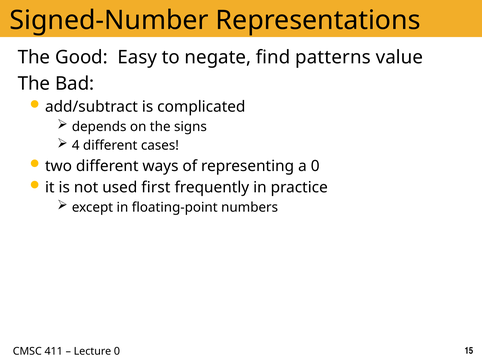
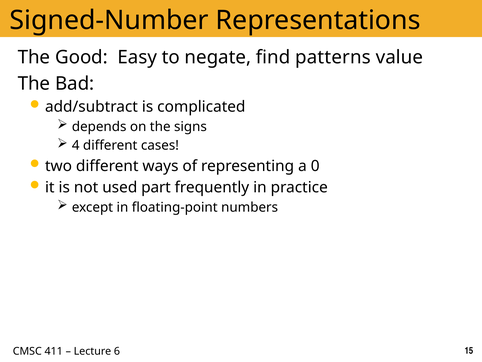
first: first -> part
0 at (117, 351): 0 -> 6
